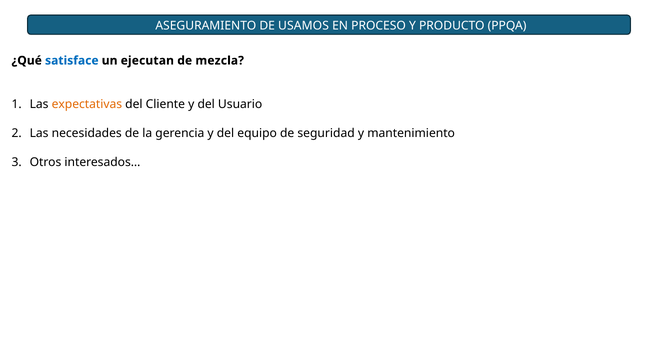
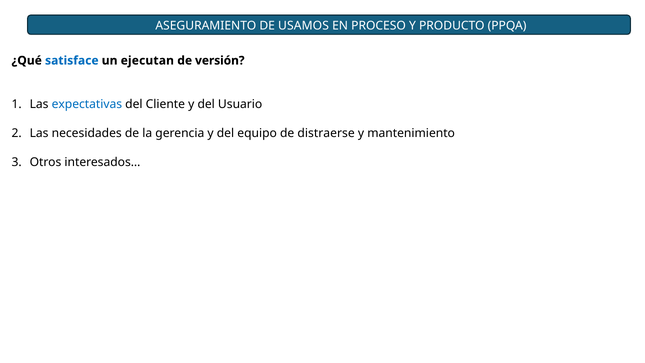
mezcla: mezcla -> versión
expectativas colour: orange -> blue
seguridad: seguridad -> distraerse
